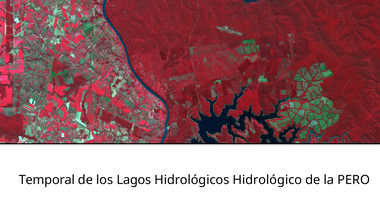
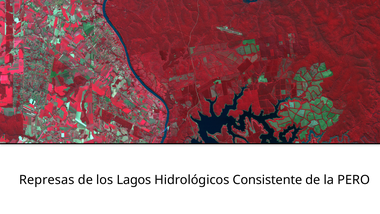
Temporal: Temporal -> Represas
Hidrológico: Hidrológico -> Consistente
